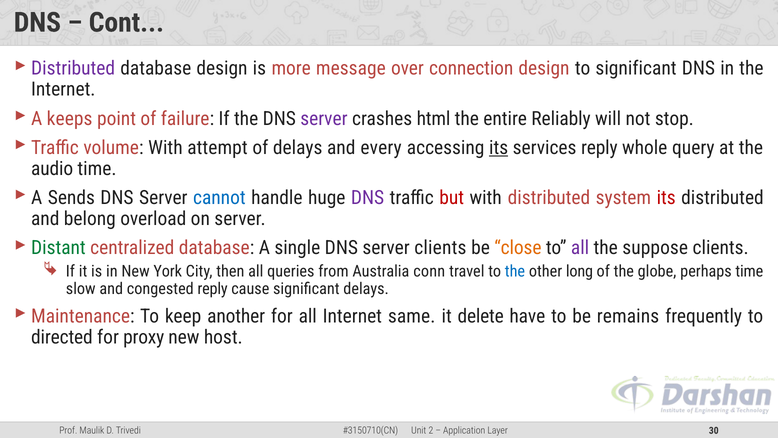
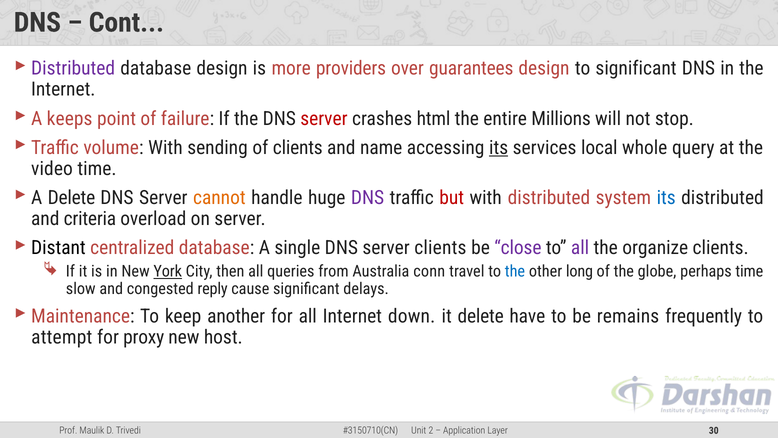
message: message -> providers
connection: connection -> guarantees
server at (324, 119) colour: purple -> red
Reliably: Reliably -> Millions
attempt: attempt -> sending
of delays: delays -> clients
every: every -> name
services reply: reply -> local
audio: audio -> video
A Sends: Sends -> Delete
cannot colour: blue -> orange
its at (666, 198) colour: red -> blue
belong: belong -> criteria
Distant colour: green -> black
close colour: orange -> purple
suppose: suppose -> organize
York underline: none -> present
same: same -> down
directed: directed -> attempt
